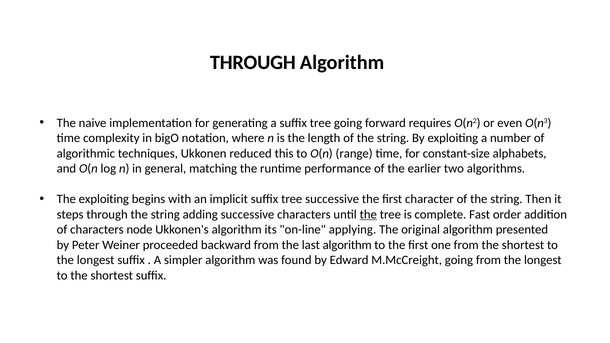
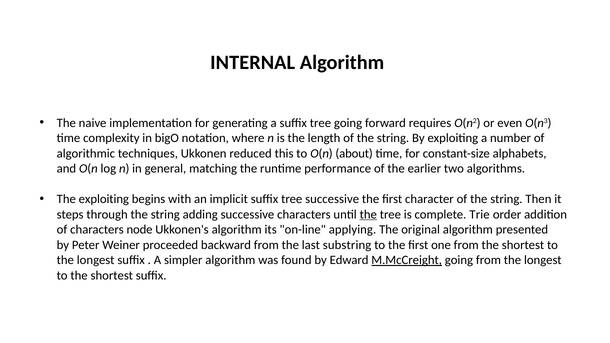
THROUGH at (253, 62): THROUGH -> INTERNAL
range: range -> about
Fast: Fast -> Trie
last algorithm: algorithm -> substring
M.McCreight underline: none -> present
